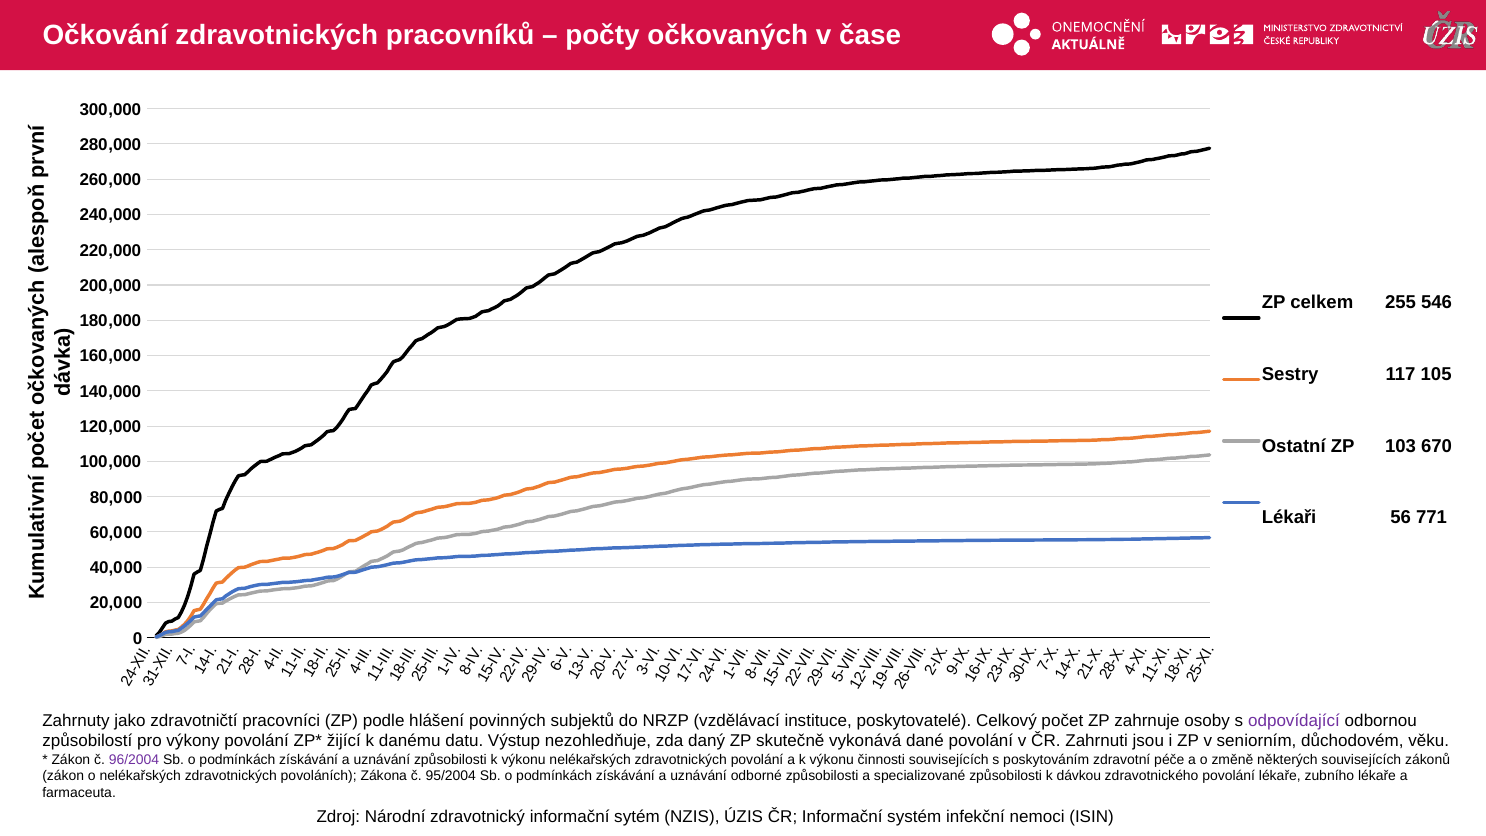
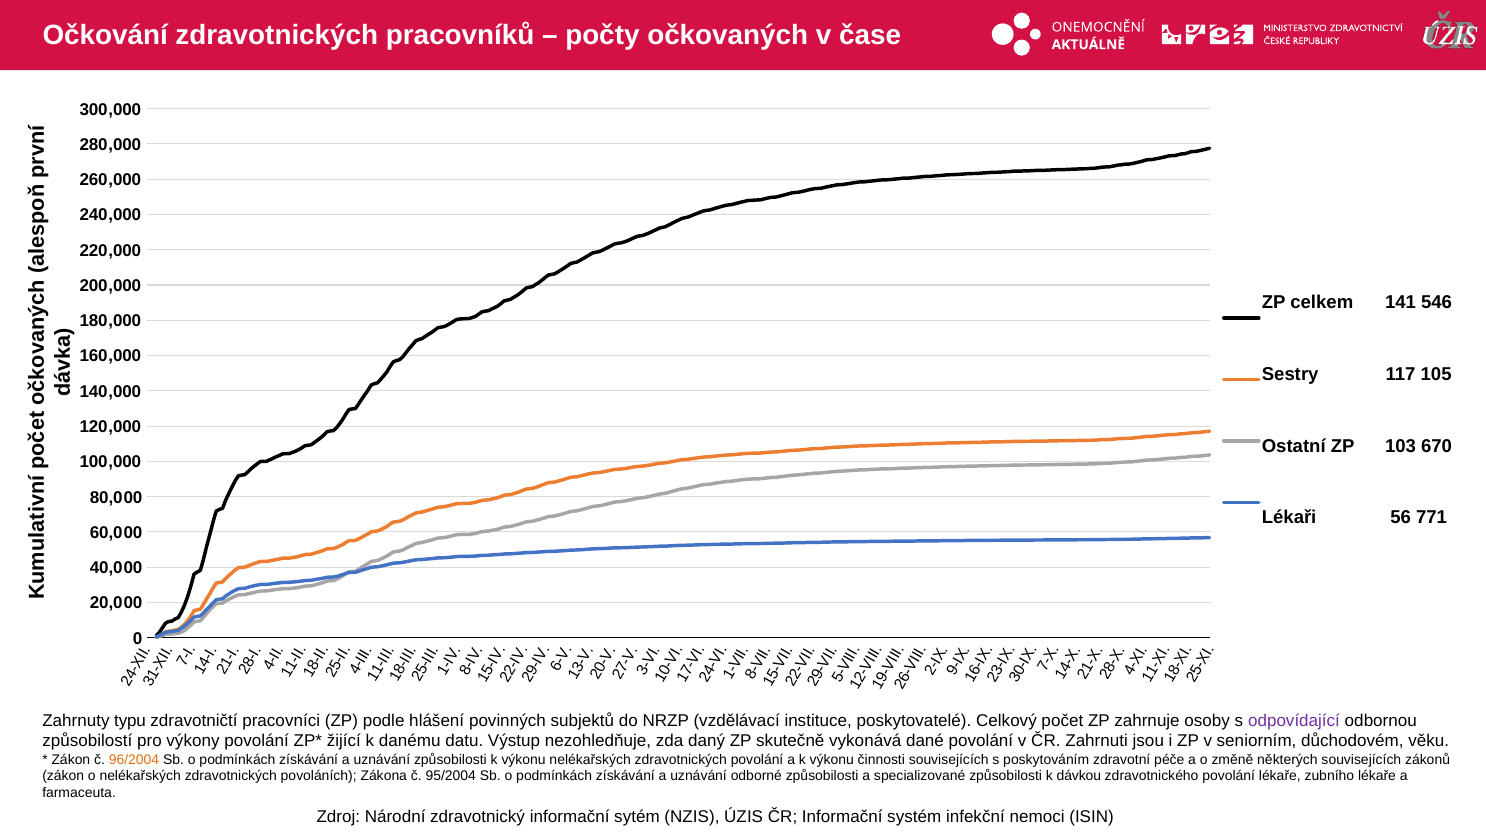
255: 255 -> 141
jako: jako -> typu
96/2004 colour: purple -> orange
